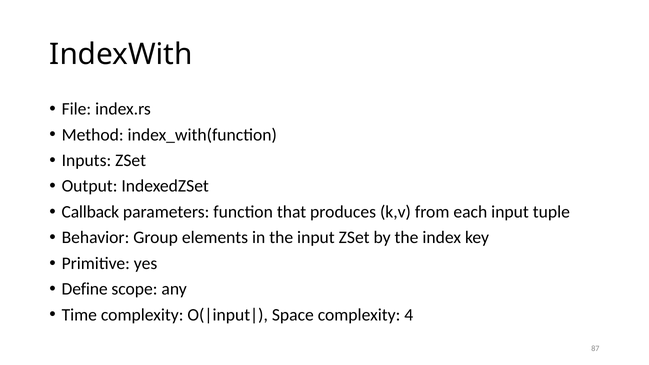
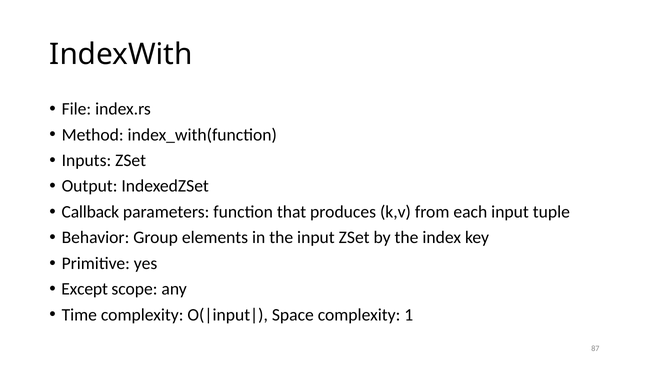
Define: Define -> Except
4: 4 -> 1
